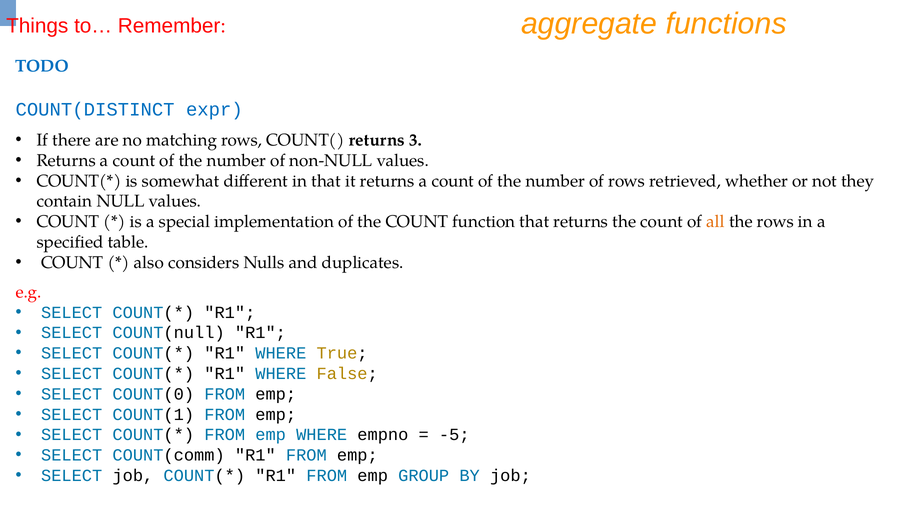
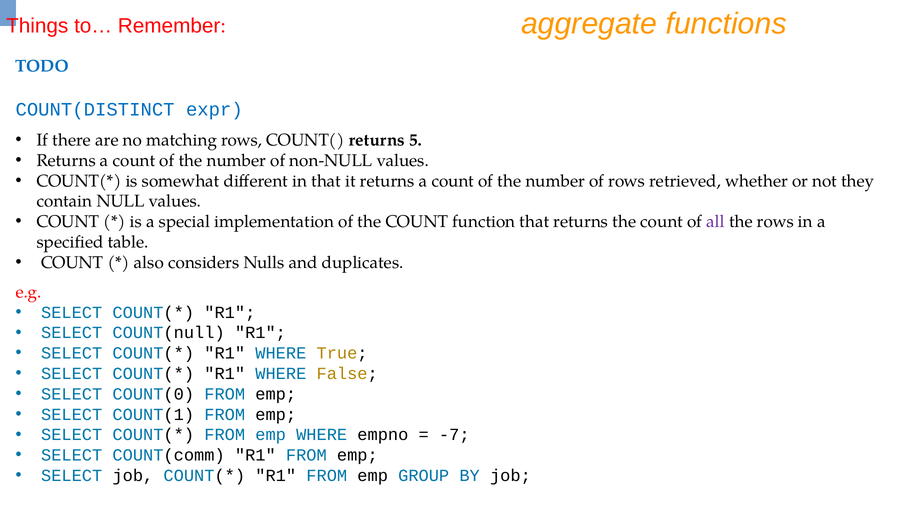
3: 3 -> 5
all colour: orange -> purple
-5: -5 -> -7
